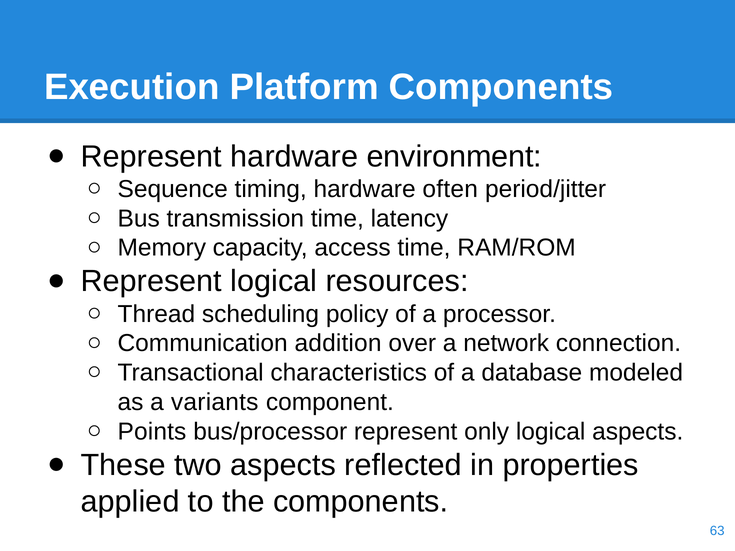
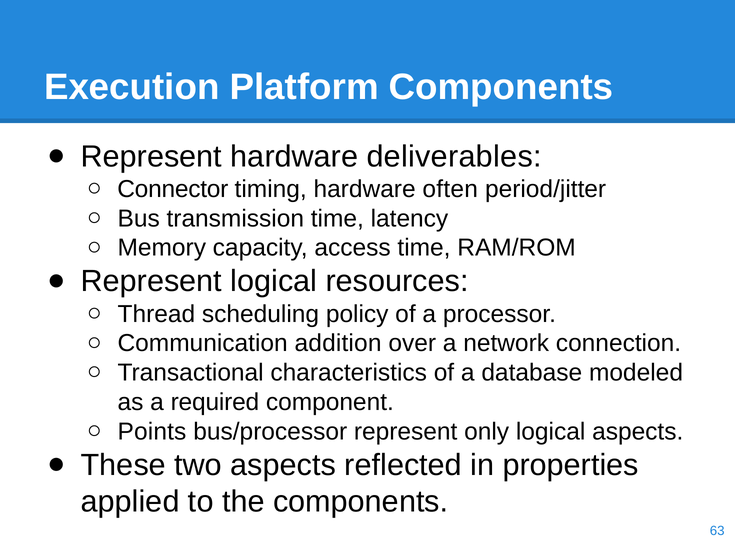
environment: environment -> deliverables
Sequence: Sequence -> Connector
variants: variants -> required
